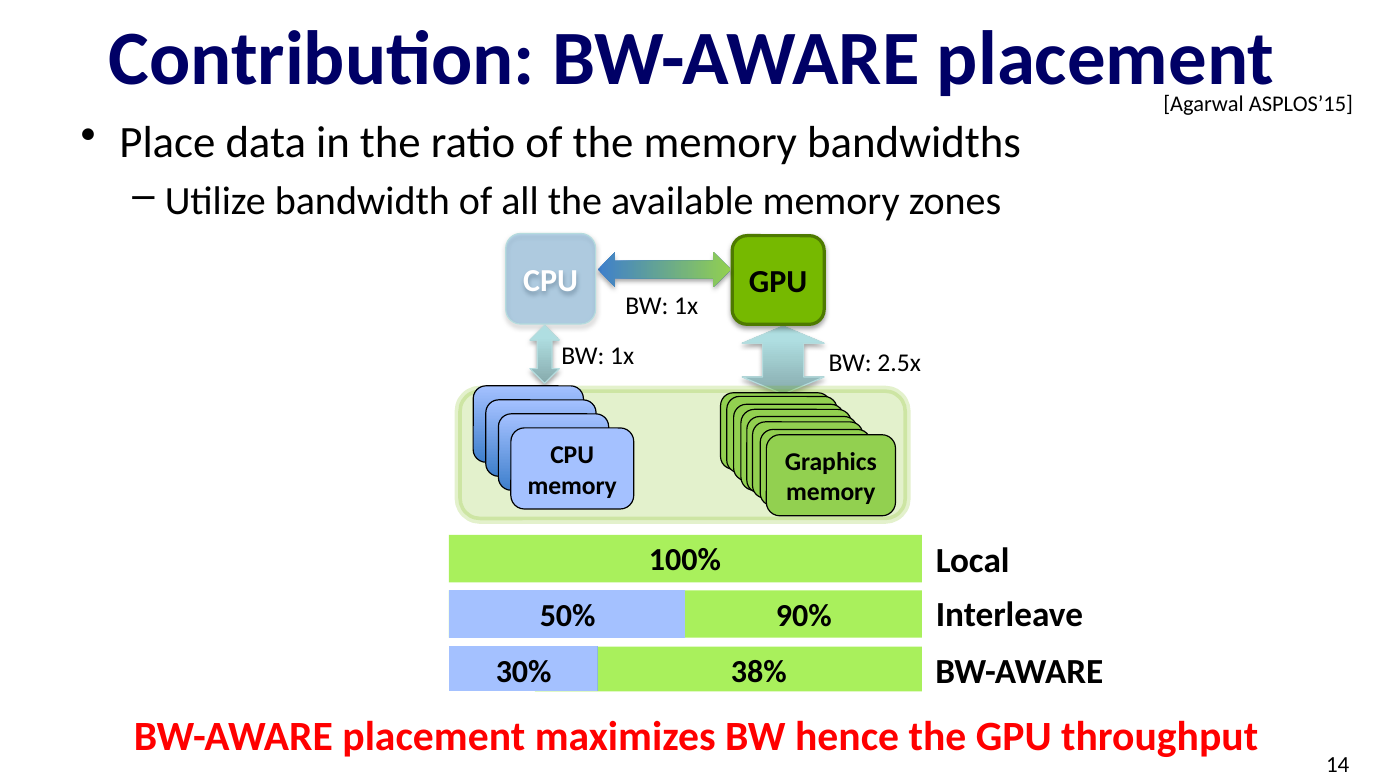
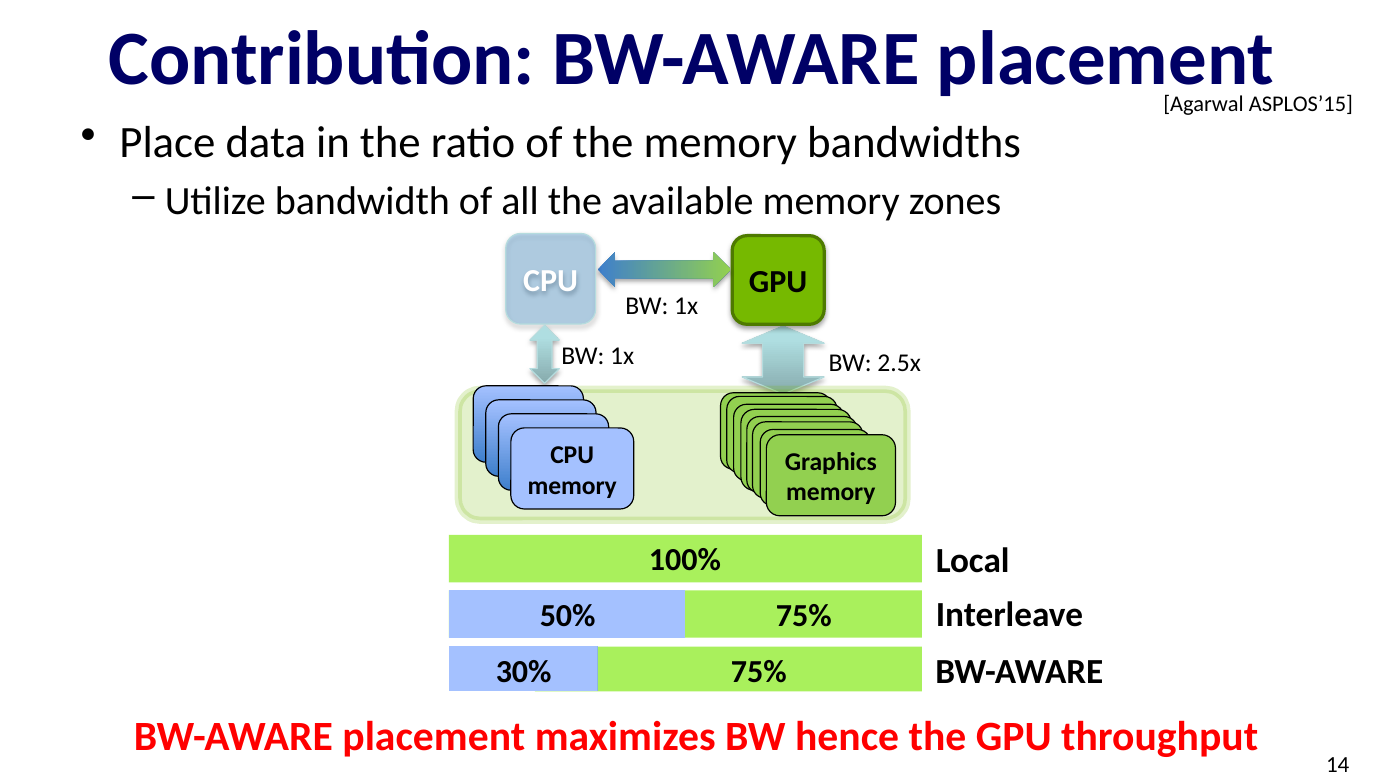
90% at (804, 616): 90% -> 75%
30% 38%: 38% -> 75%
